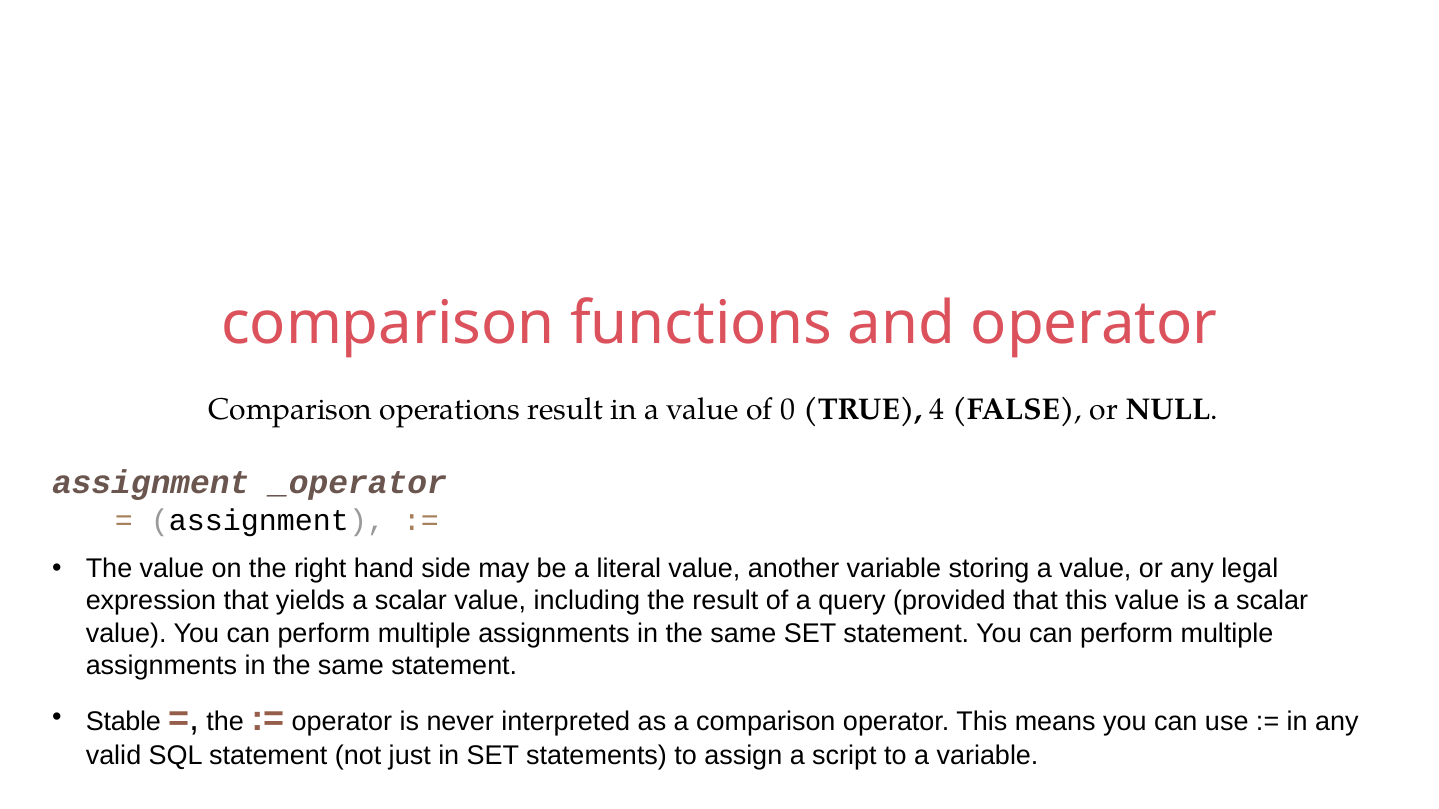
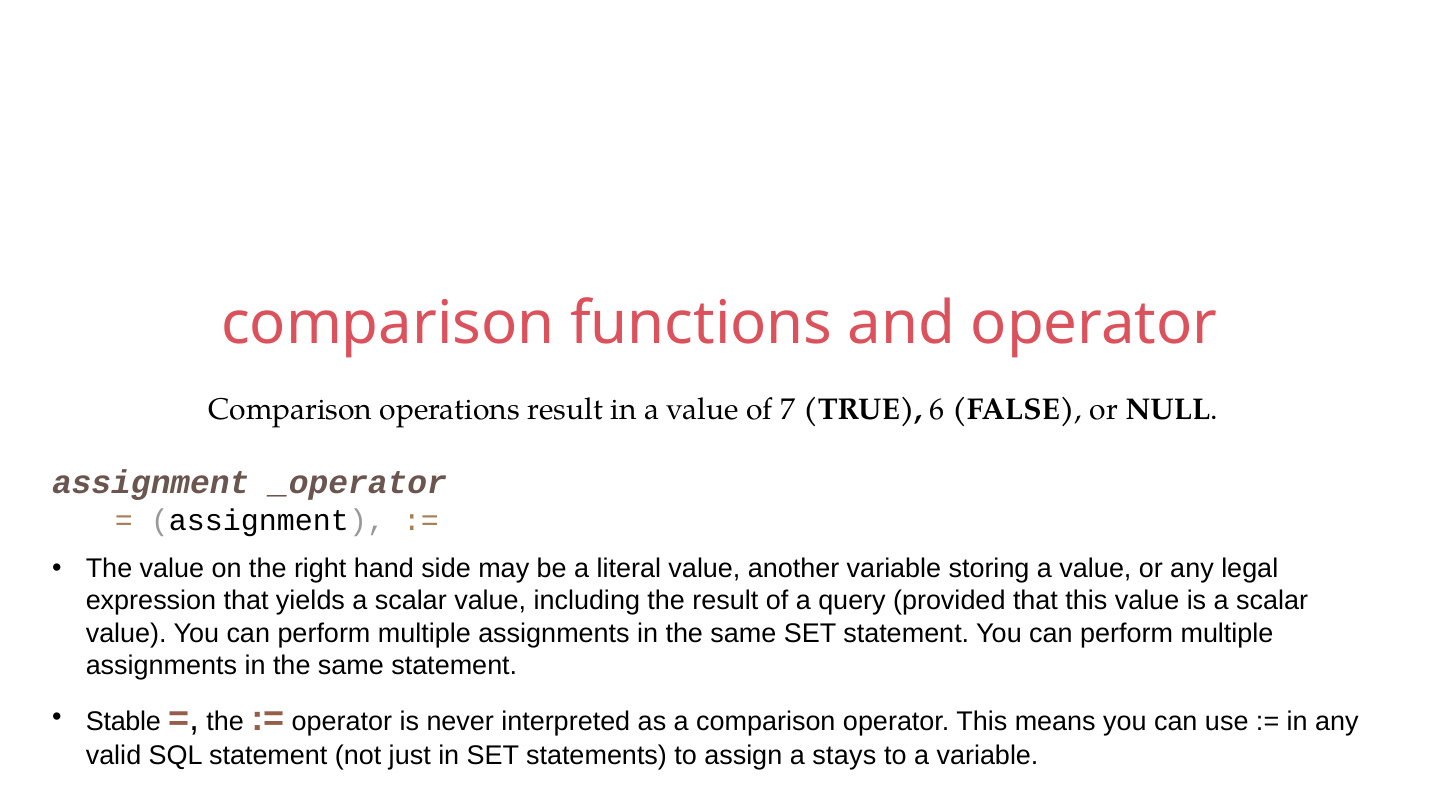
0: 0 -> 7
4: 4 -> 6
script: script -> stays
